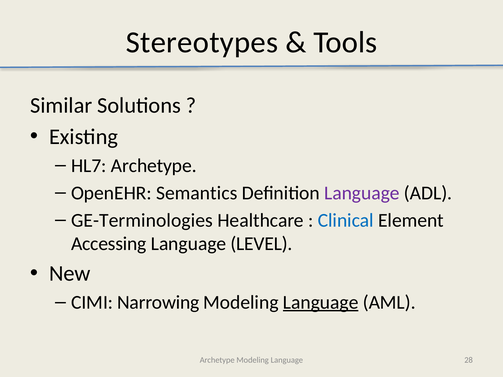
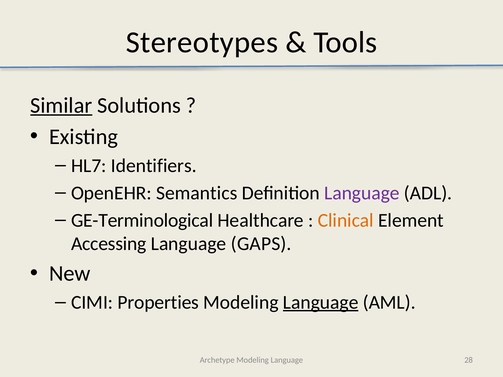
Similar underline: none -> present
HL7 Archetype: Archetype -> Identifiers
GE-Terminologies: GE-Terminologies -> GE-Terminological
Clinical colour: blue -> orange
LEVEL: LEVEL -> GAPS
Narrowing: Narrowing -> Properties
